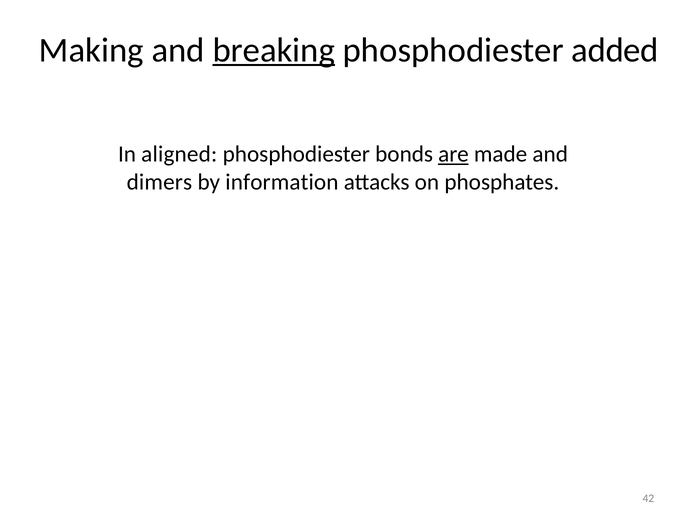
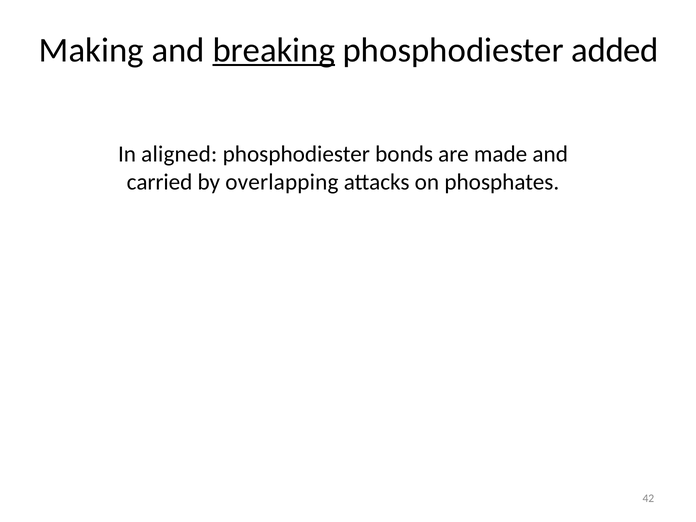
are underline: present -> none
dimers: dimers -> carried
information: information -> overlapping
